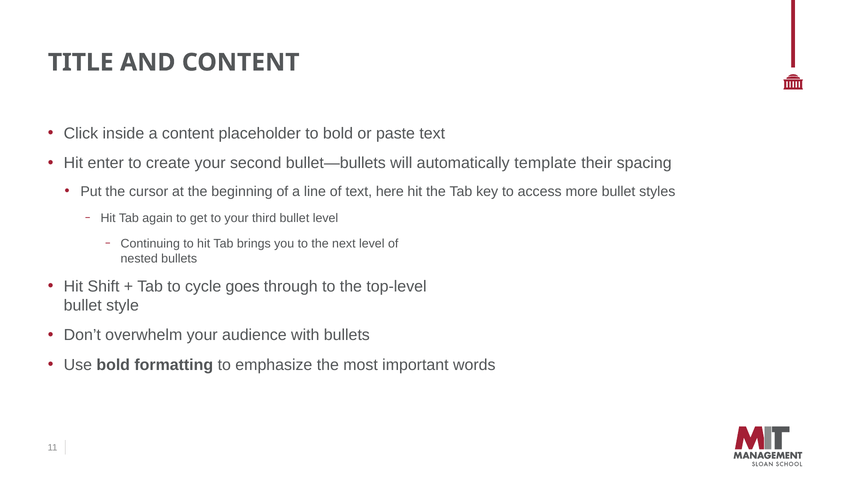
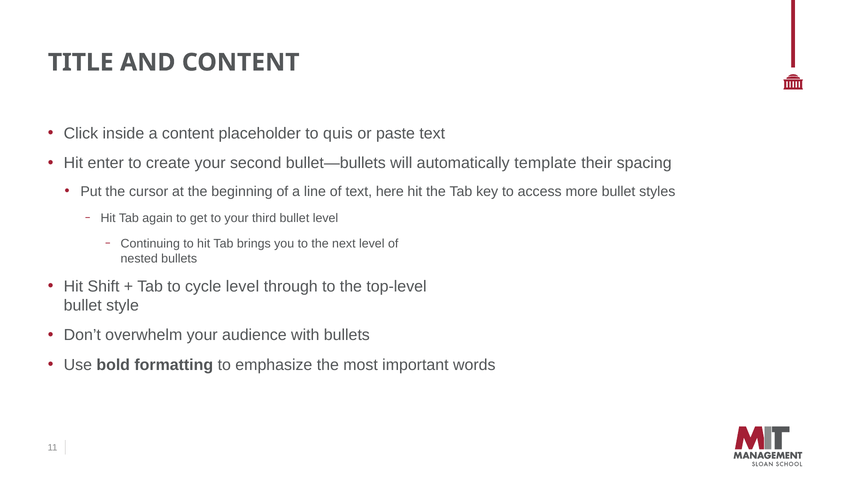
to bold: bold -> quis
cycle goes: goes -> level
